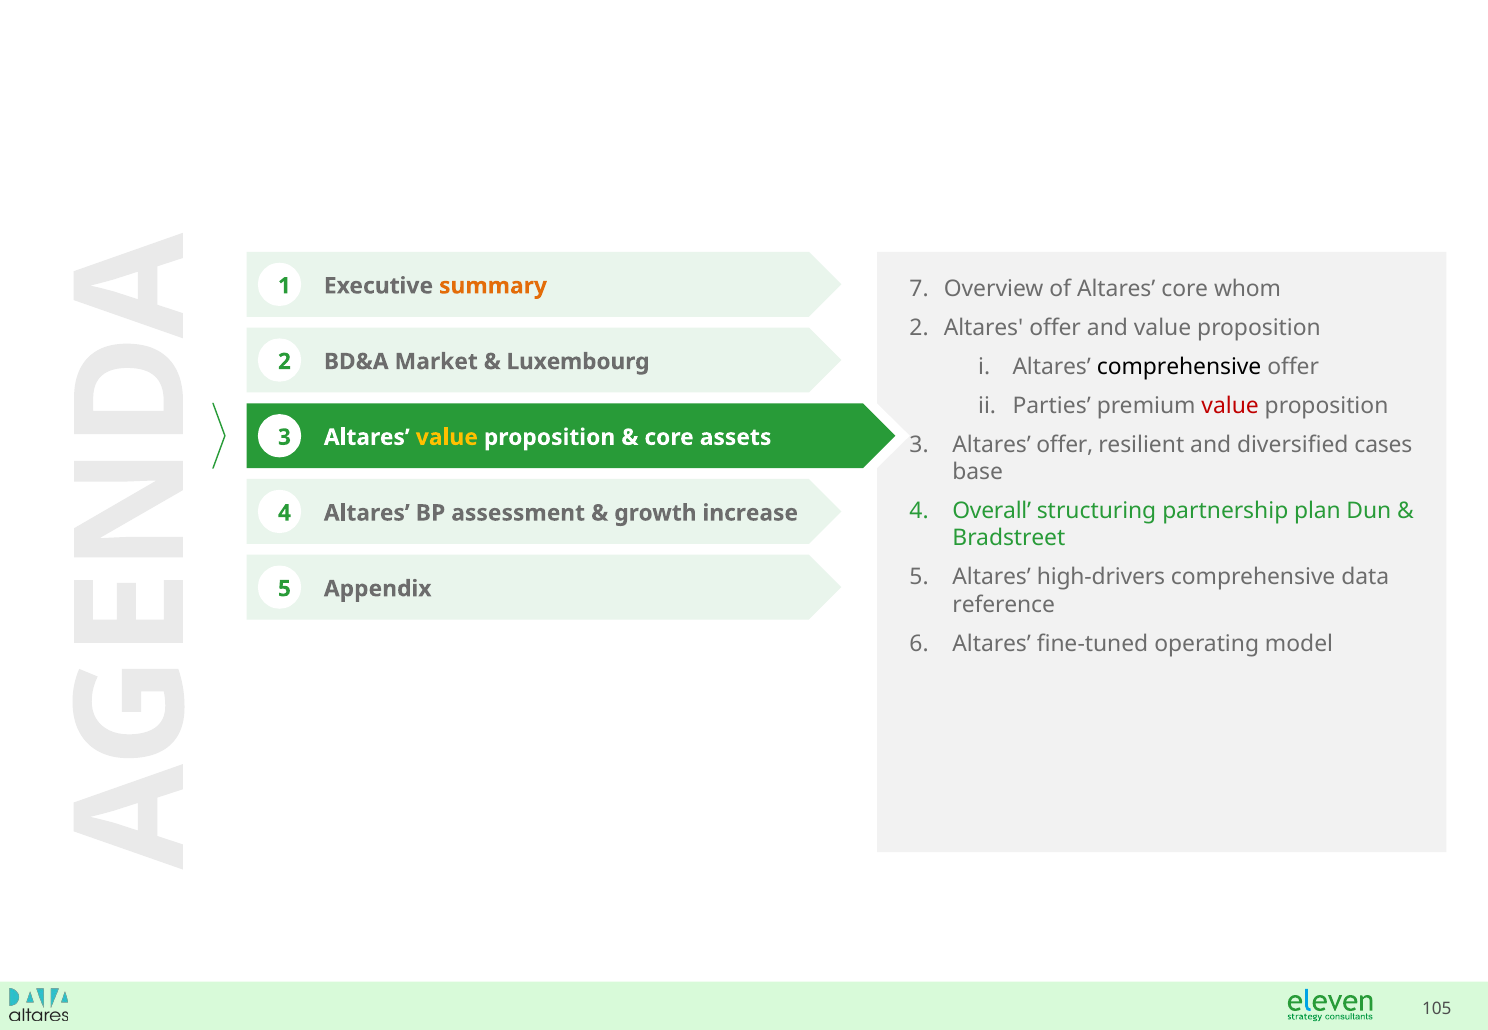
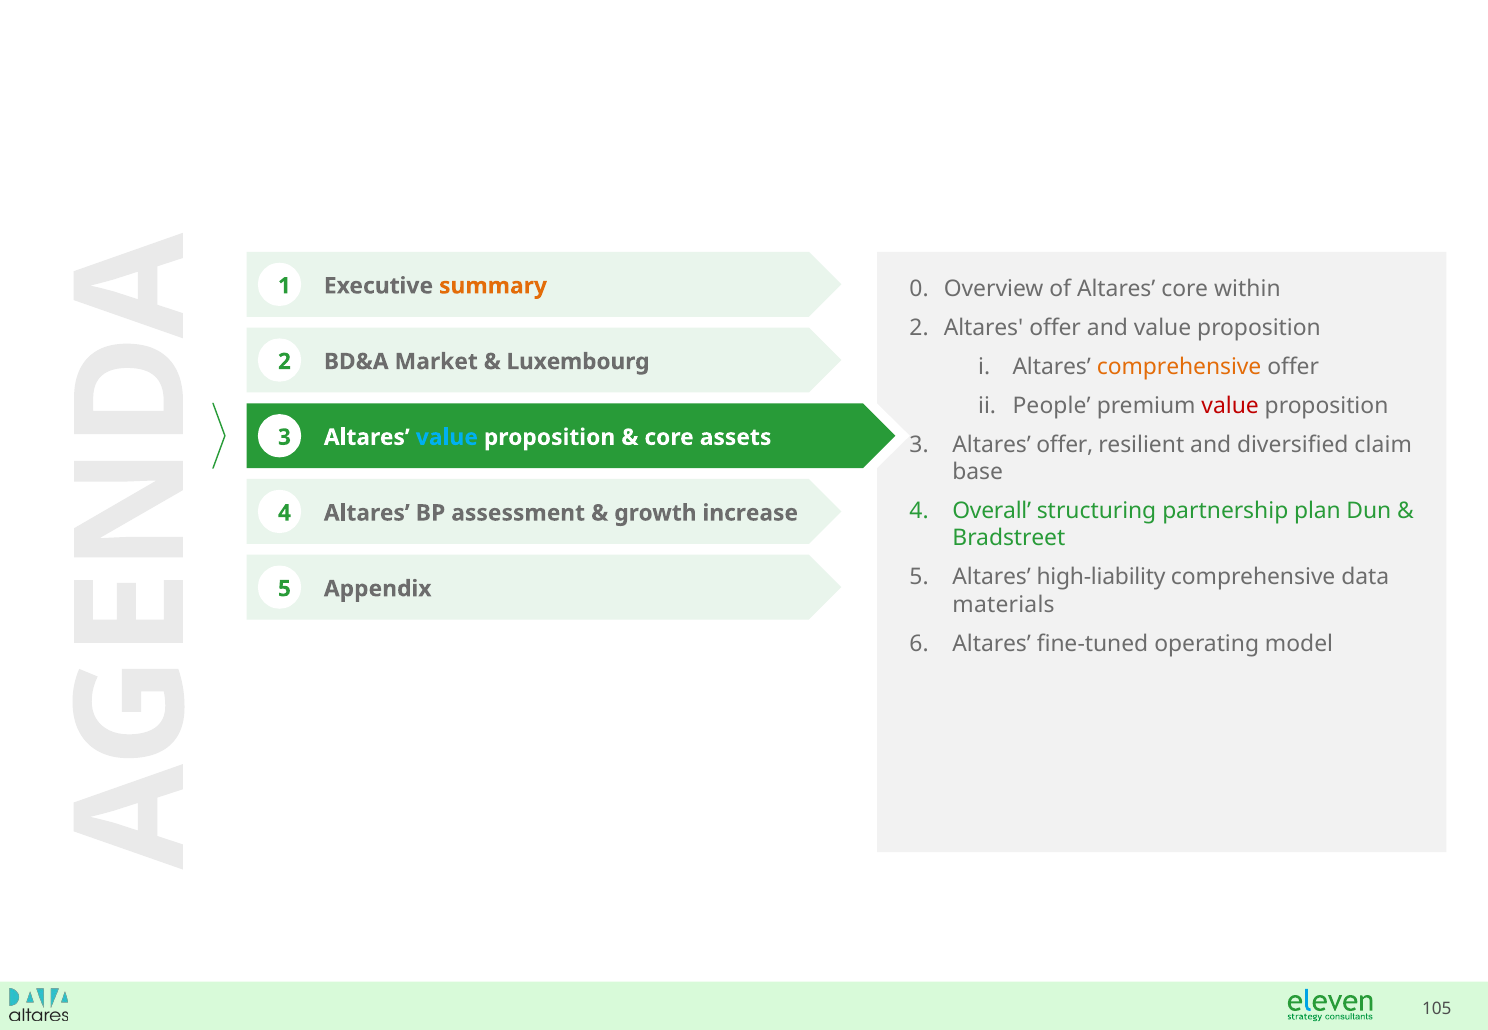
7: 7 -> 0
whom: whom -> within
comprehensive at (1179, 367) colour: black -> orange
Parties: Parties -> People
value at (447, 437) colour: yellow -> light blue
cases: cases -> claim
high-drivers: high-drivers -> high-liability
reference: reference -> materials
